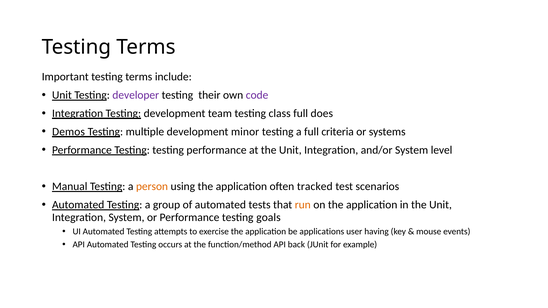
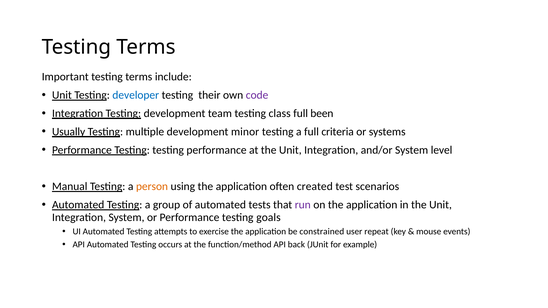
developer colour: purple -> blue
does: does -> been
Demos: Demos -> Usually
tracked: tracked -> created
run colour: orange -> purple
applications: applications -> constrained
having: having -> repeat
